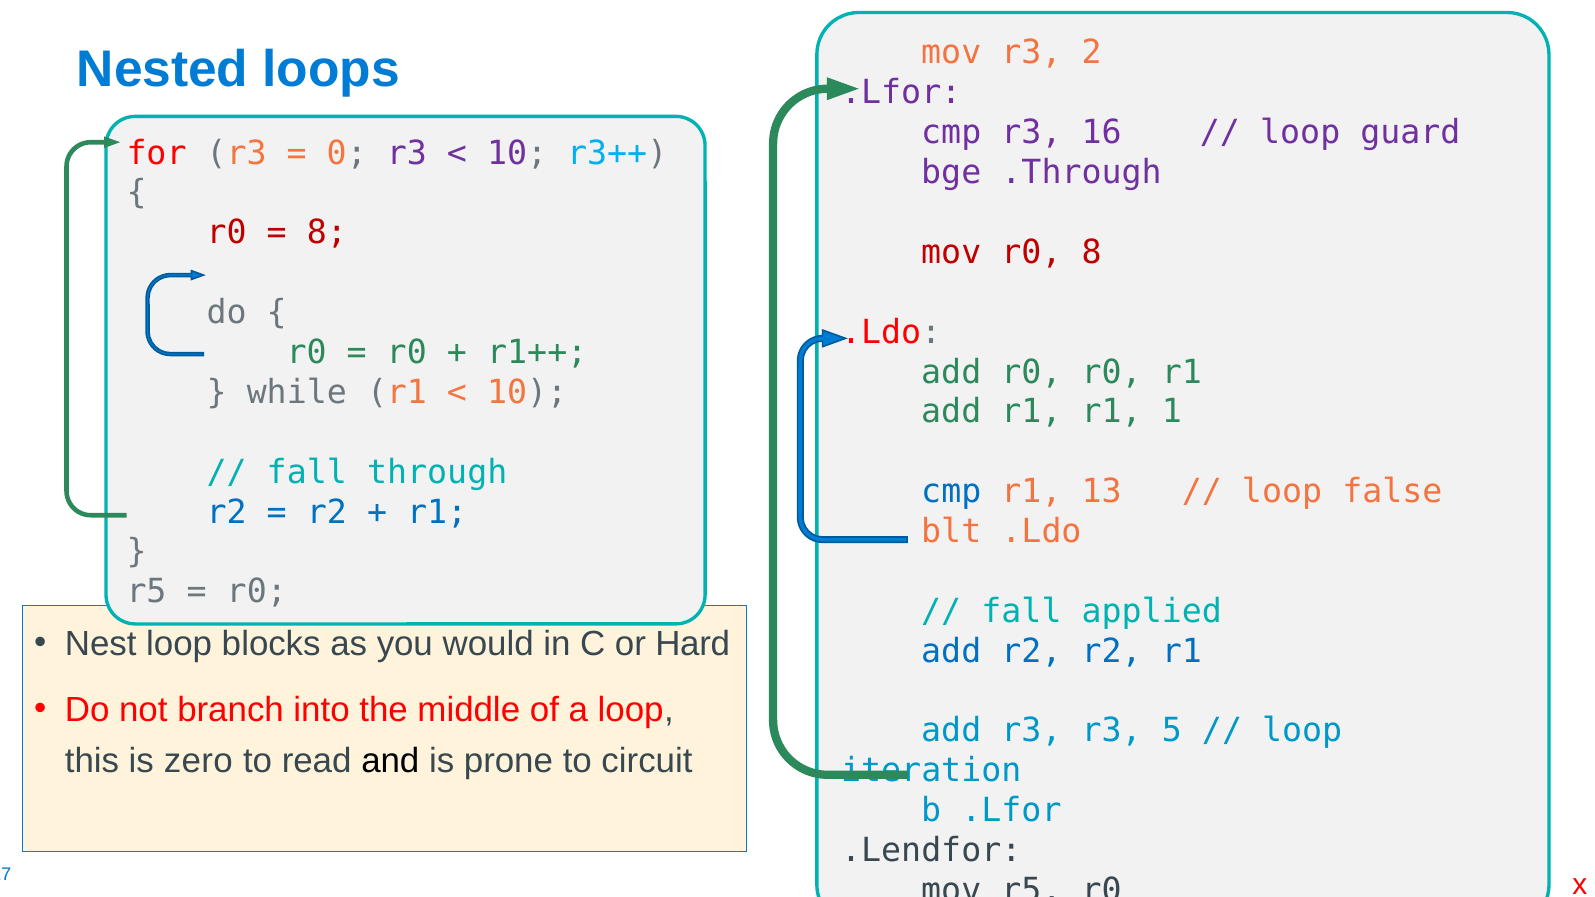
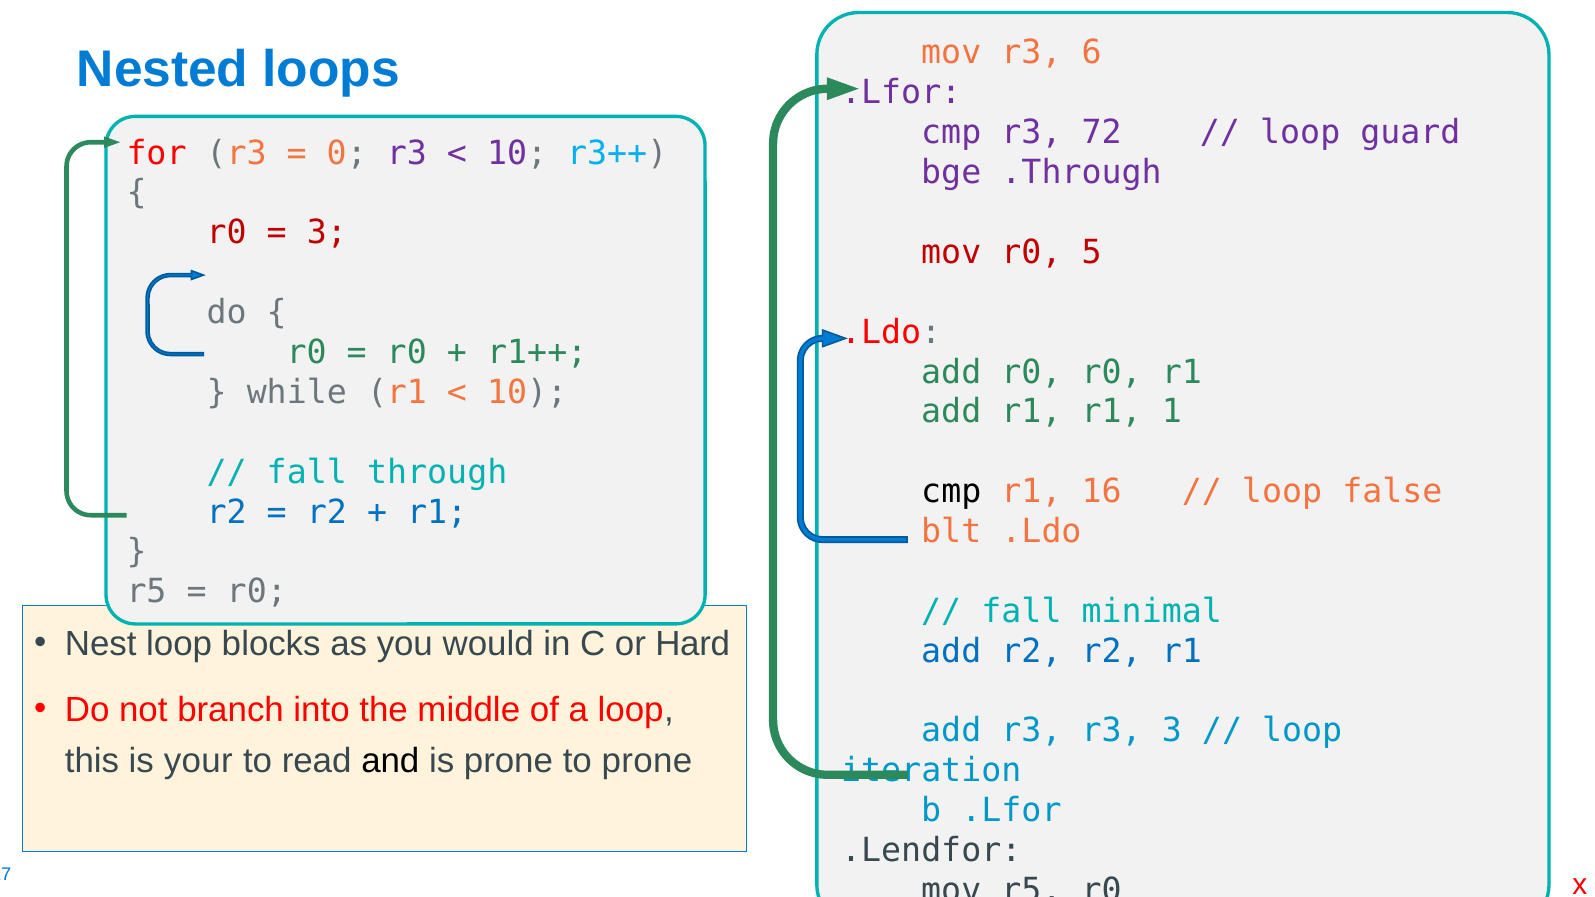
2: 2 -> 6
16: 16 -> 72
8 at (327, 233): 8 -> 3
r0 8: 8 -> 5
cmp at (951, 492) colour: blue -> black
13: 13 -> 16
applied: applied -> minimal
r3 5: 5 -> 3
zero: zero -> your
to circuit: circuit -> prone
